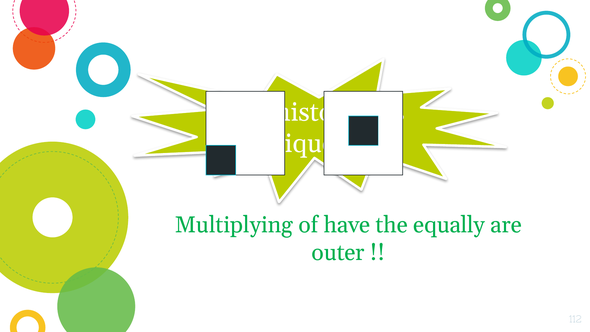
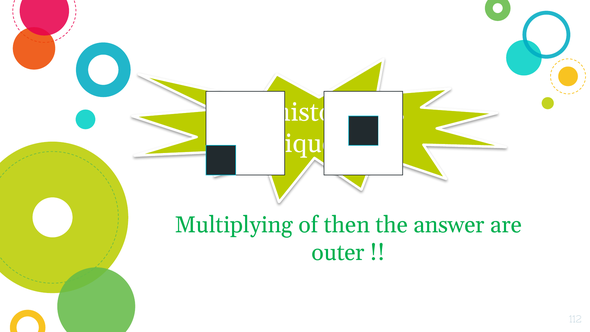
have: have -> then
equally: equally -> answer
